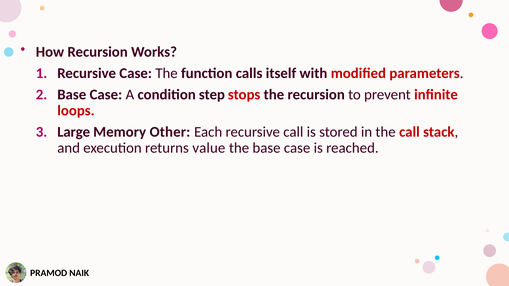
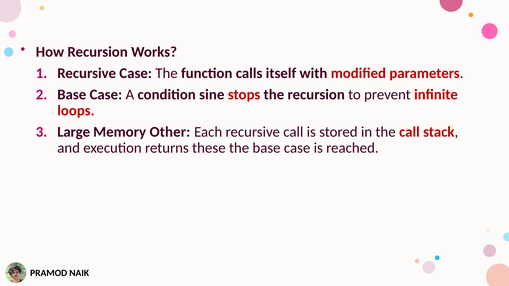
step: step -> sine
value: value -> these
